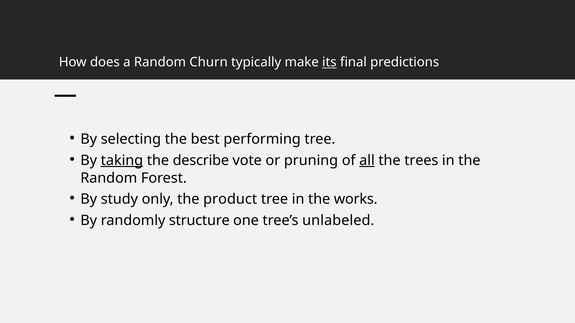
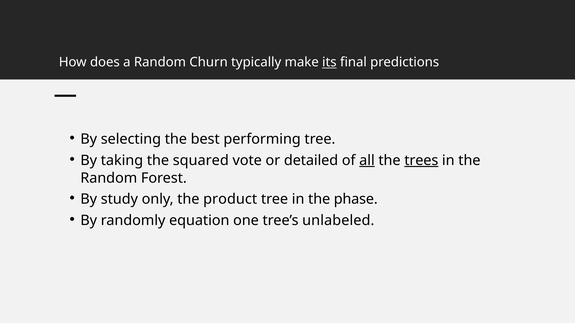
taking underline: present -> none
describe: describe -> squared
pruning: pruning -> detailed
trees underline: none -> present
works: works -> phase
structure: structure -> equation
